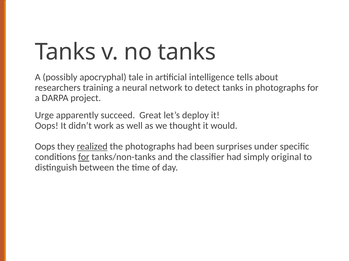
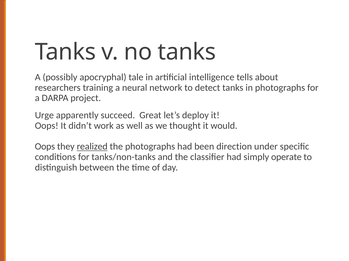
surprises: surprises -> direction
for at (84, 157) underline: present -> none
original: original -> operate
